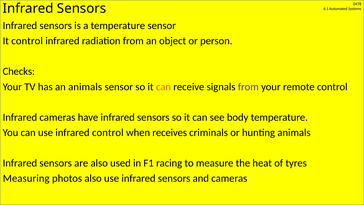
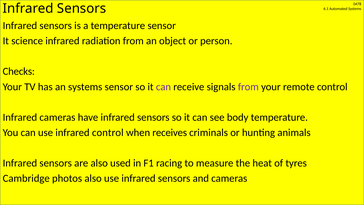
It control: control -> science
an animals: animals -> systems
can at (163, 87) colour: orange -> purple
Measuring: Measuring -> Cambridge
